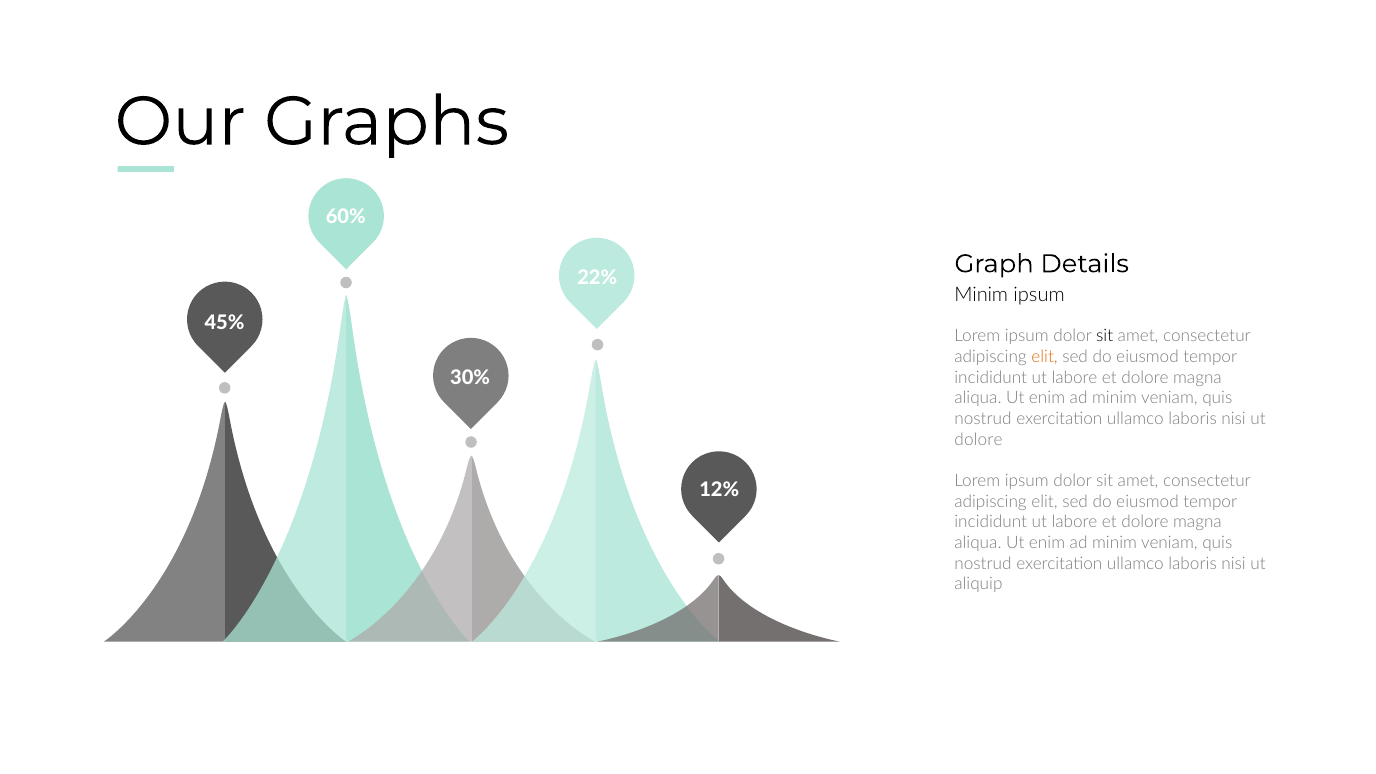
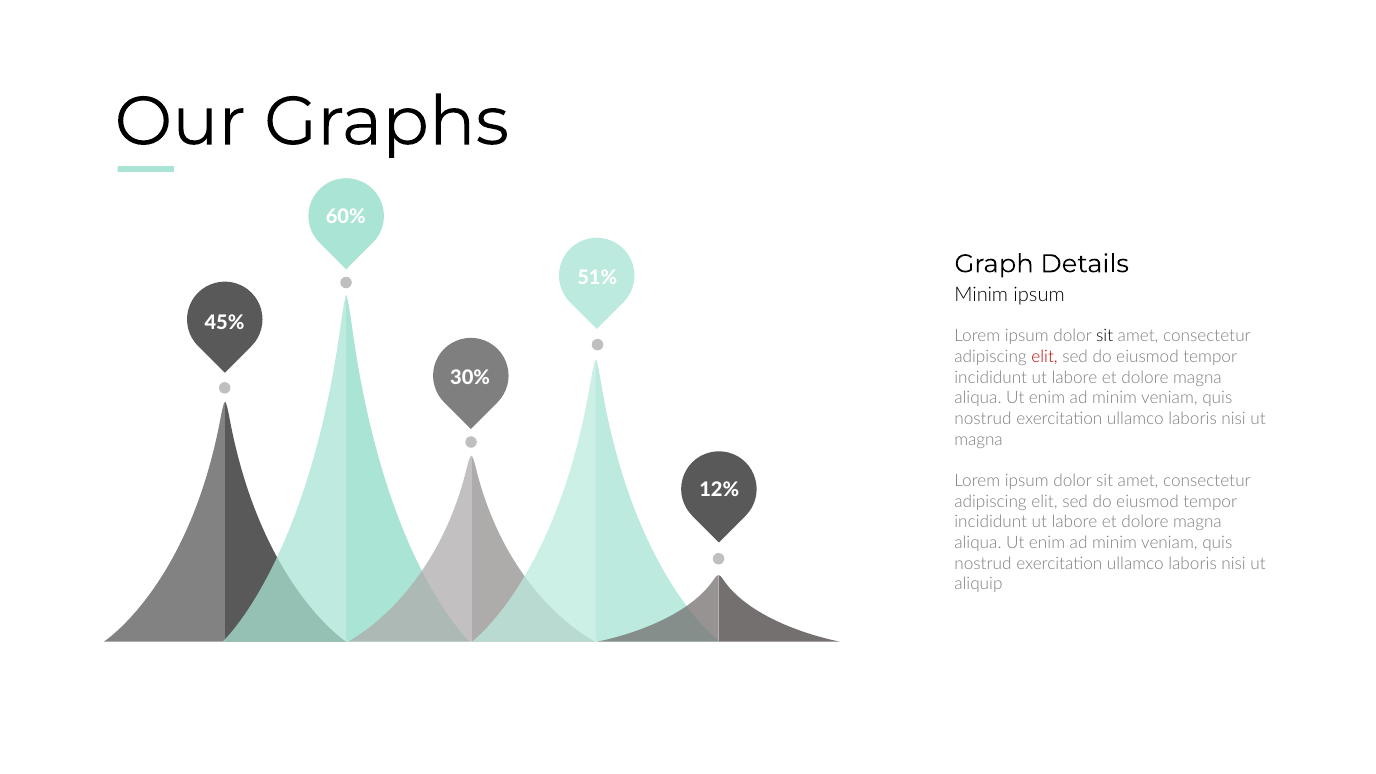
22%: 22% -> 51%
elit at (1045, 357) colour: orange -> red
dolore at (978, 440): dolore -> magna
